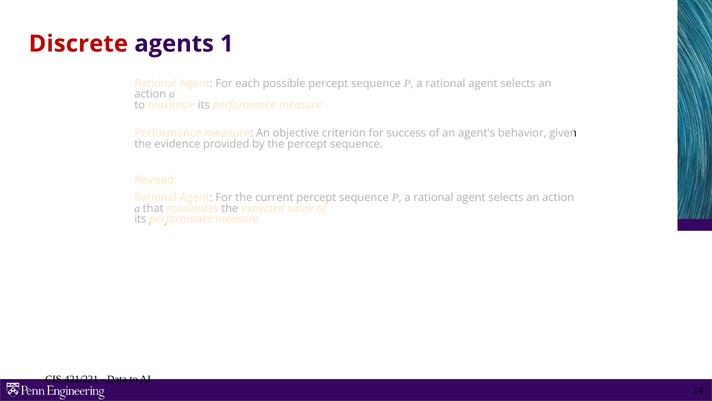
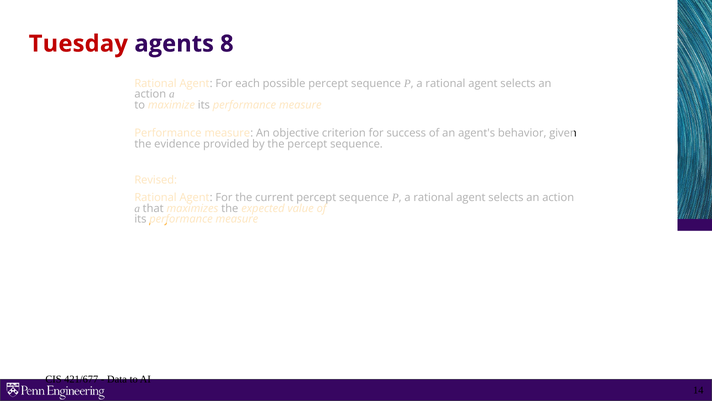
Discrete: Discrete -> Tuesday
1: 1 -> 8
421/221: 421/221 -> 421/677
